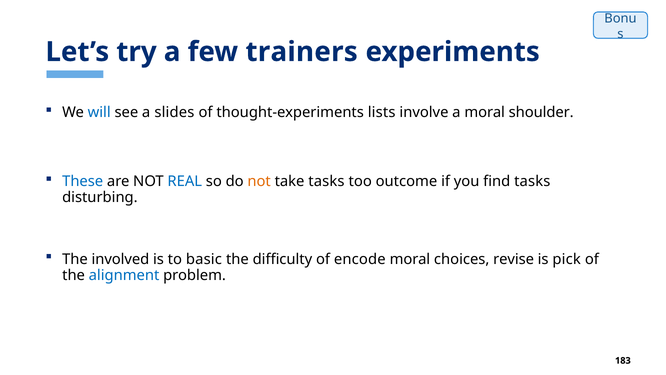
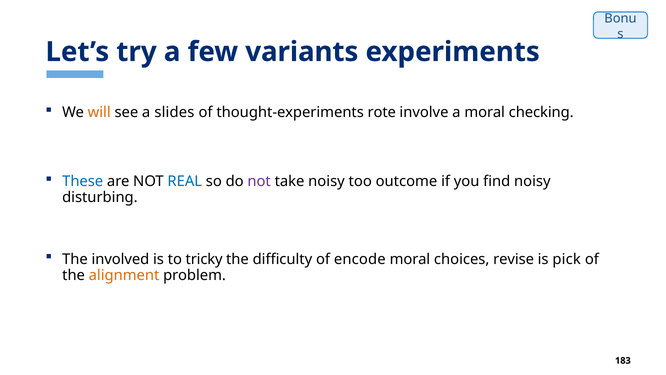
trainers: trainers -> variants
will colour: blue -> orange
lists: lists -> rote
shoulder: shoulder -> checking
not at (259, 181) colour: orange -> purple
take tasks: tasks -> noisy
find tasks: tasks -> noisy
basic: basic -> tricky
alignment colour: blue -> orange
